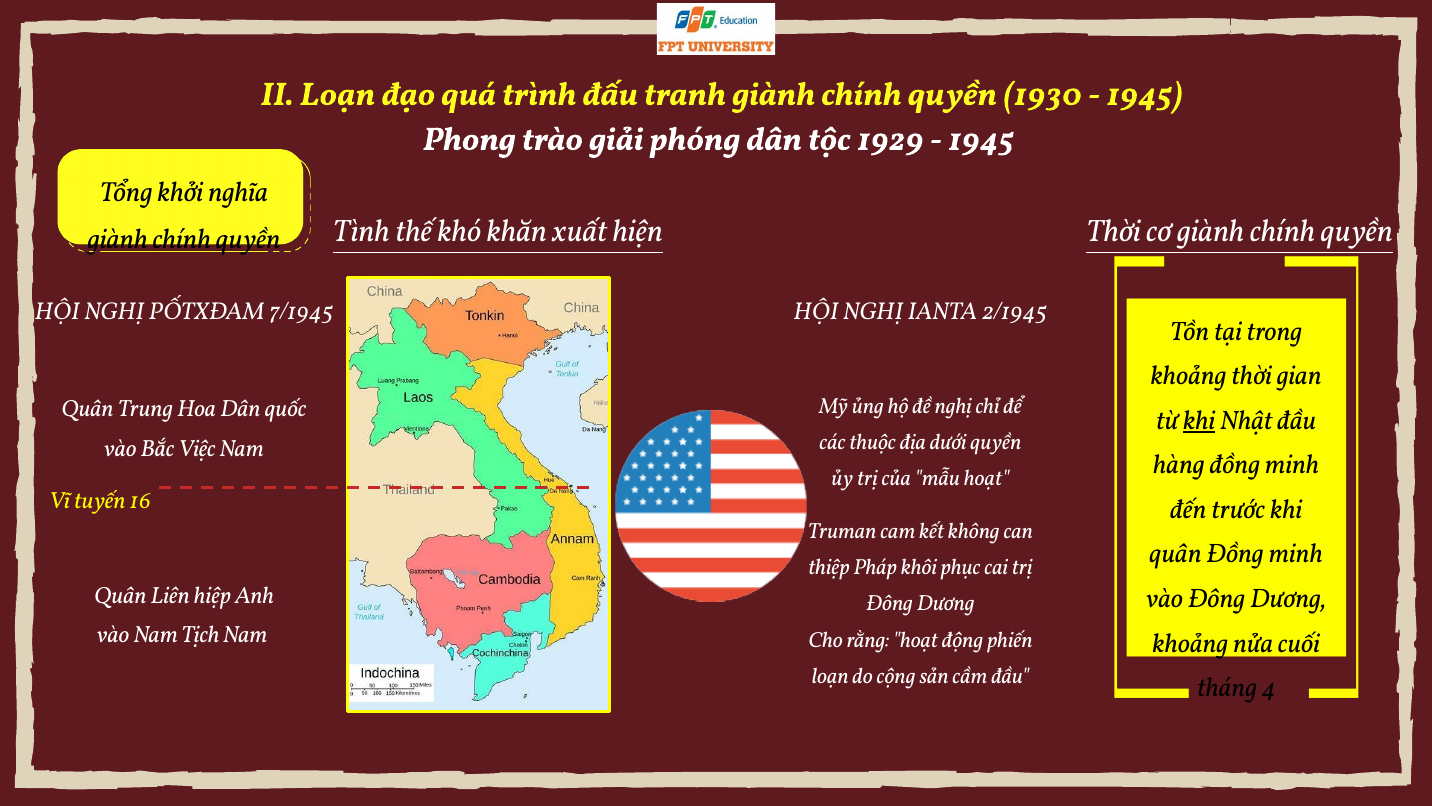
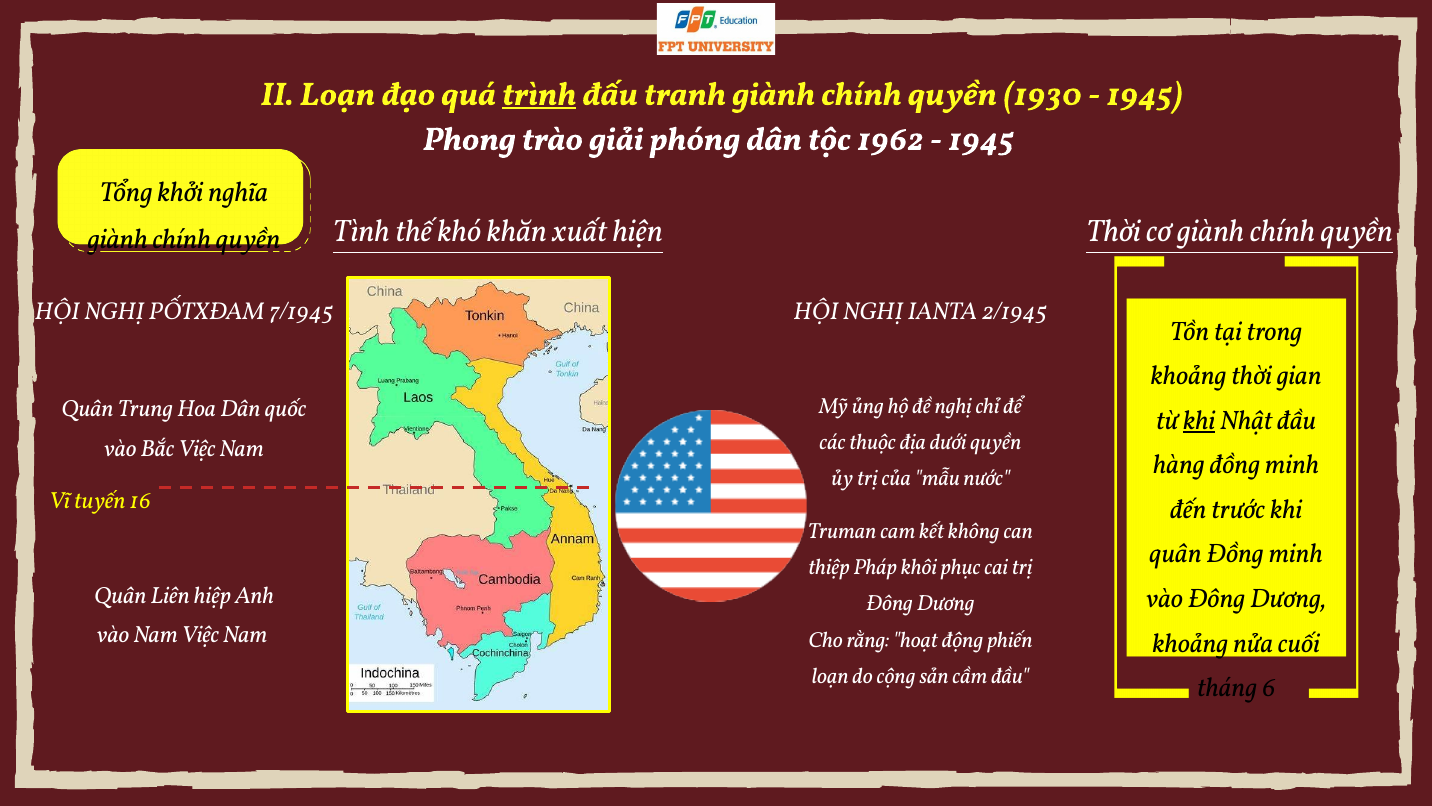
trình underline: none -> present
1929: 1929 -> 1962
mẫu hoạt: hoạt -> nước
Nam Tịch: Tịch -> Việc
4: 4 -> 6
